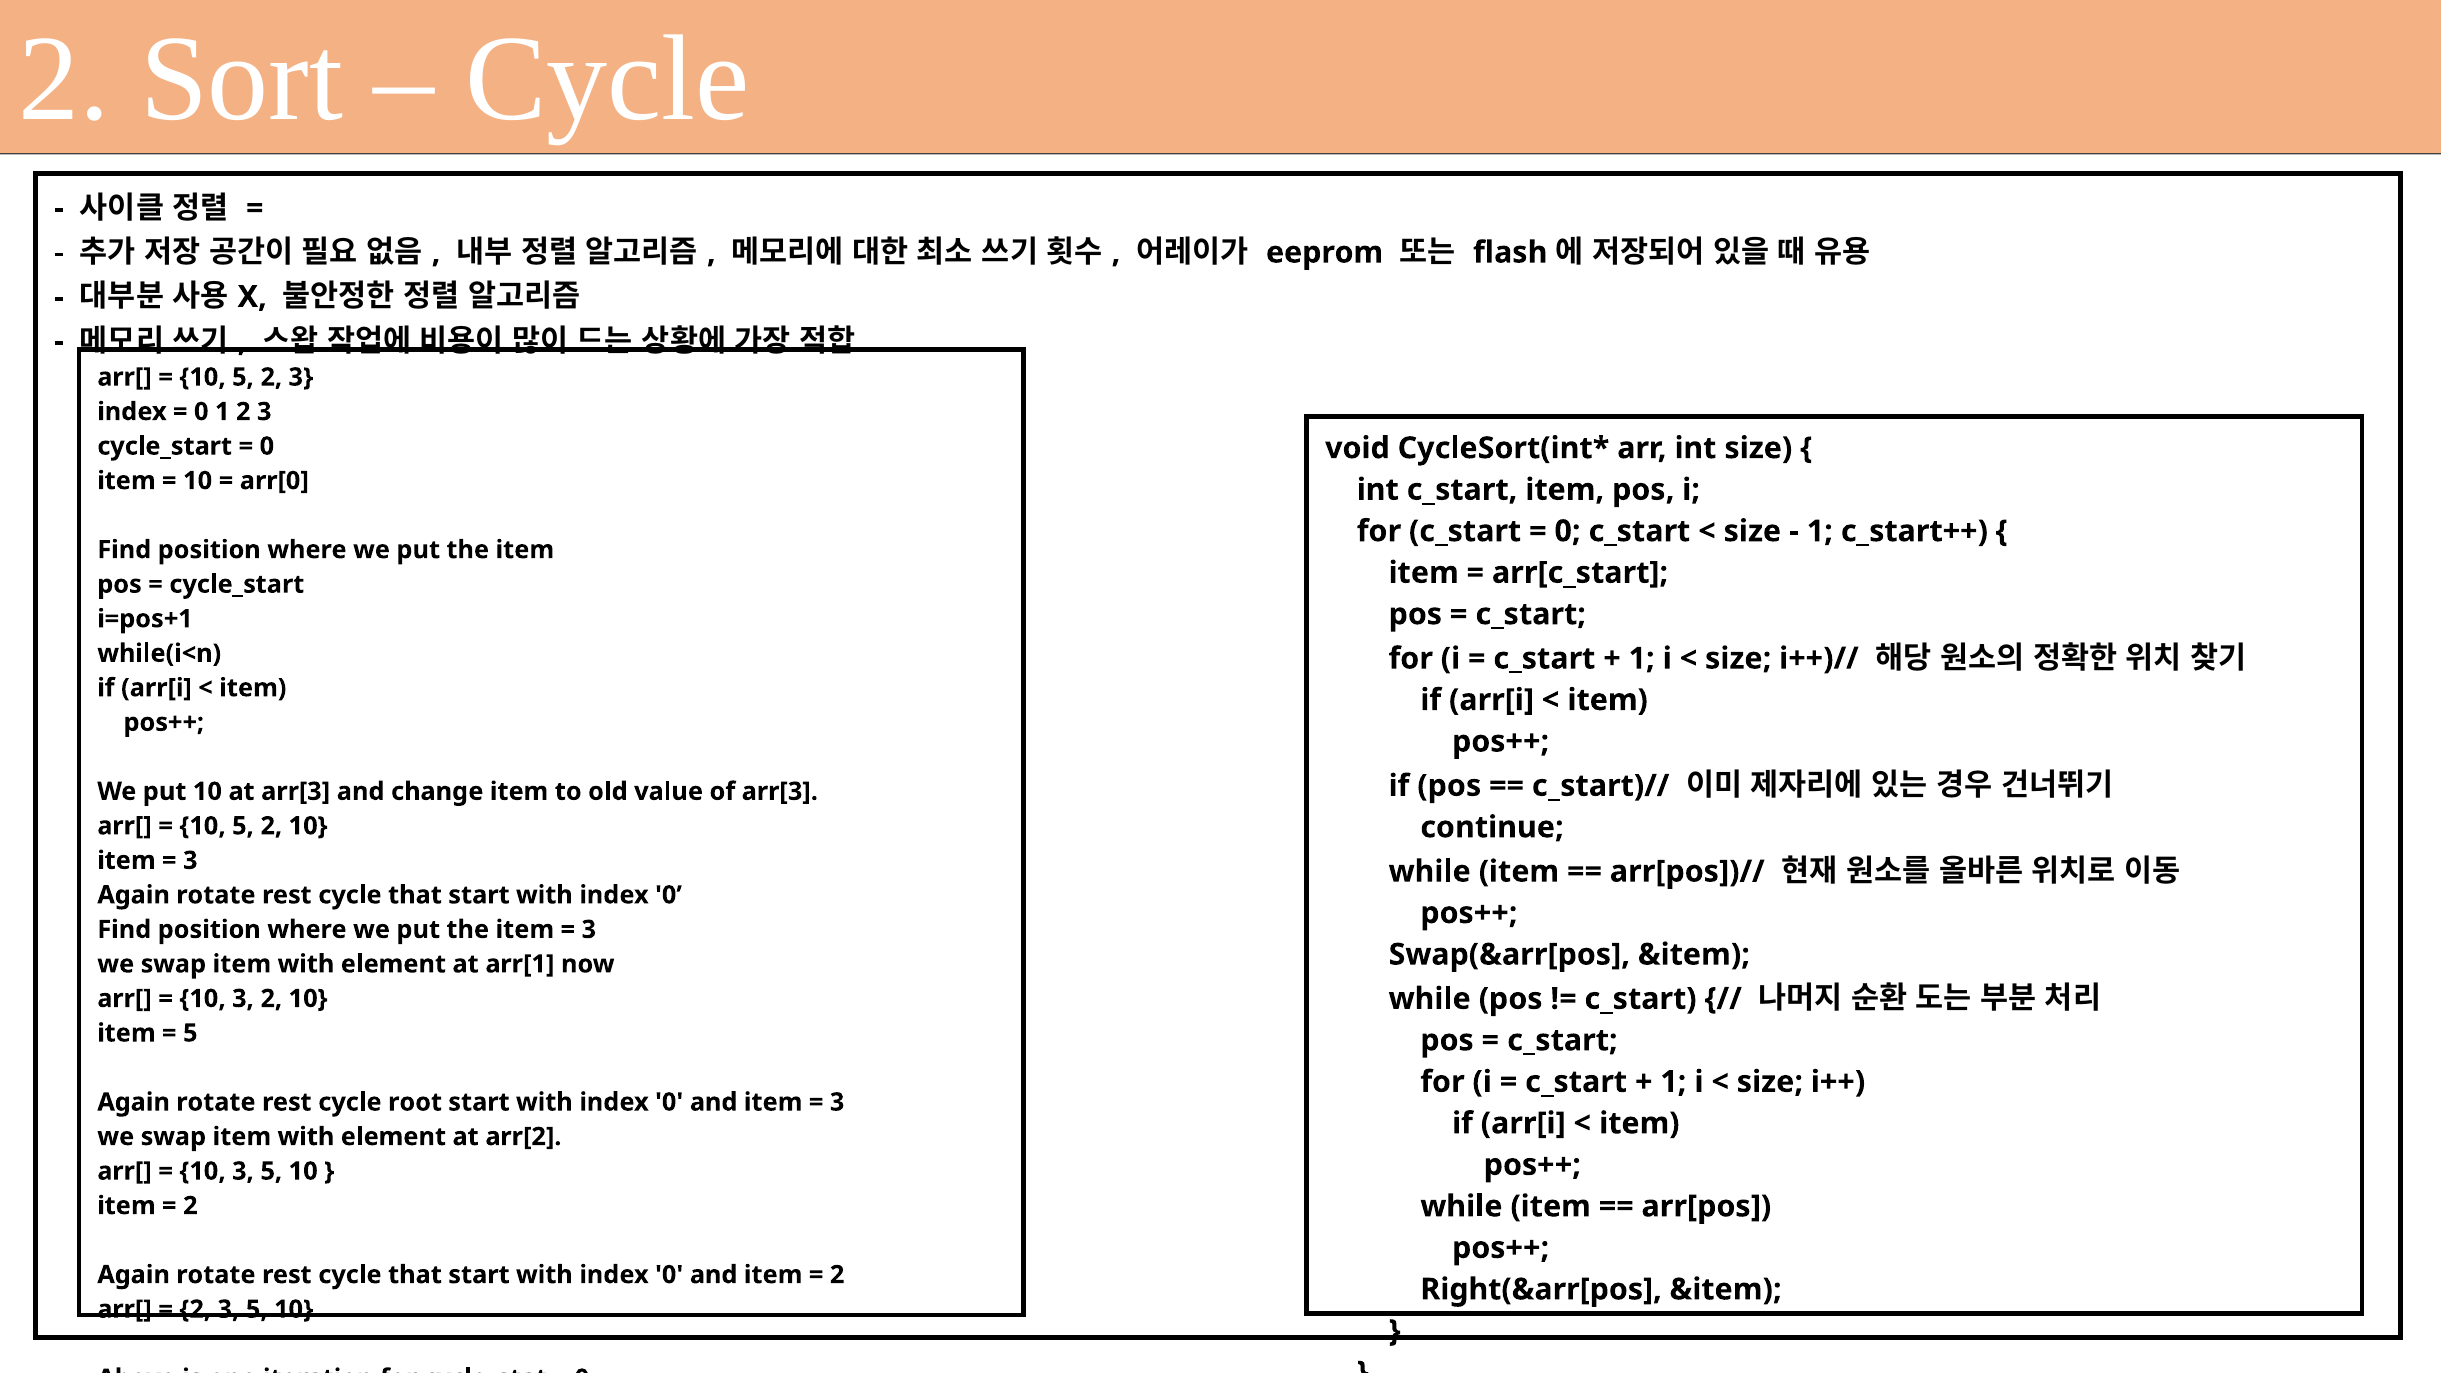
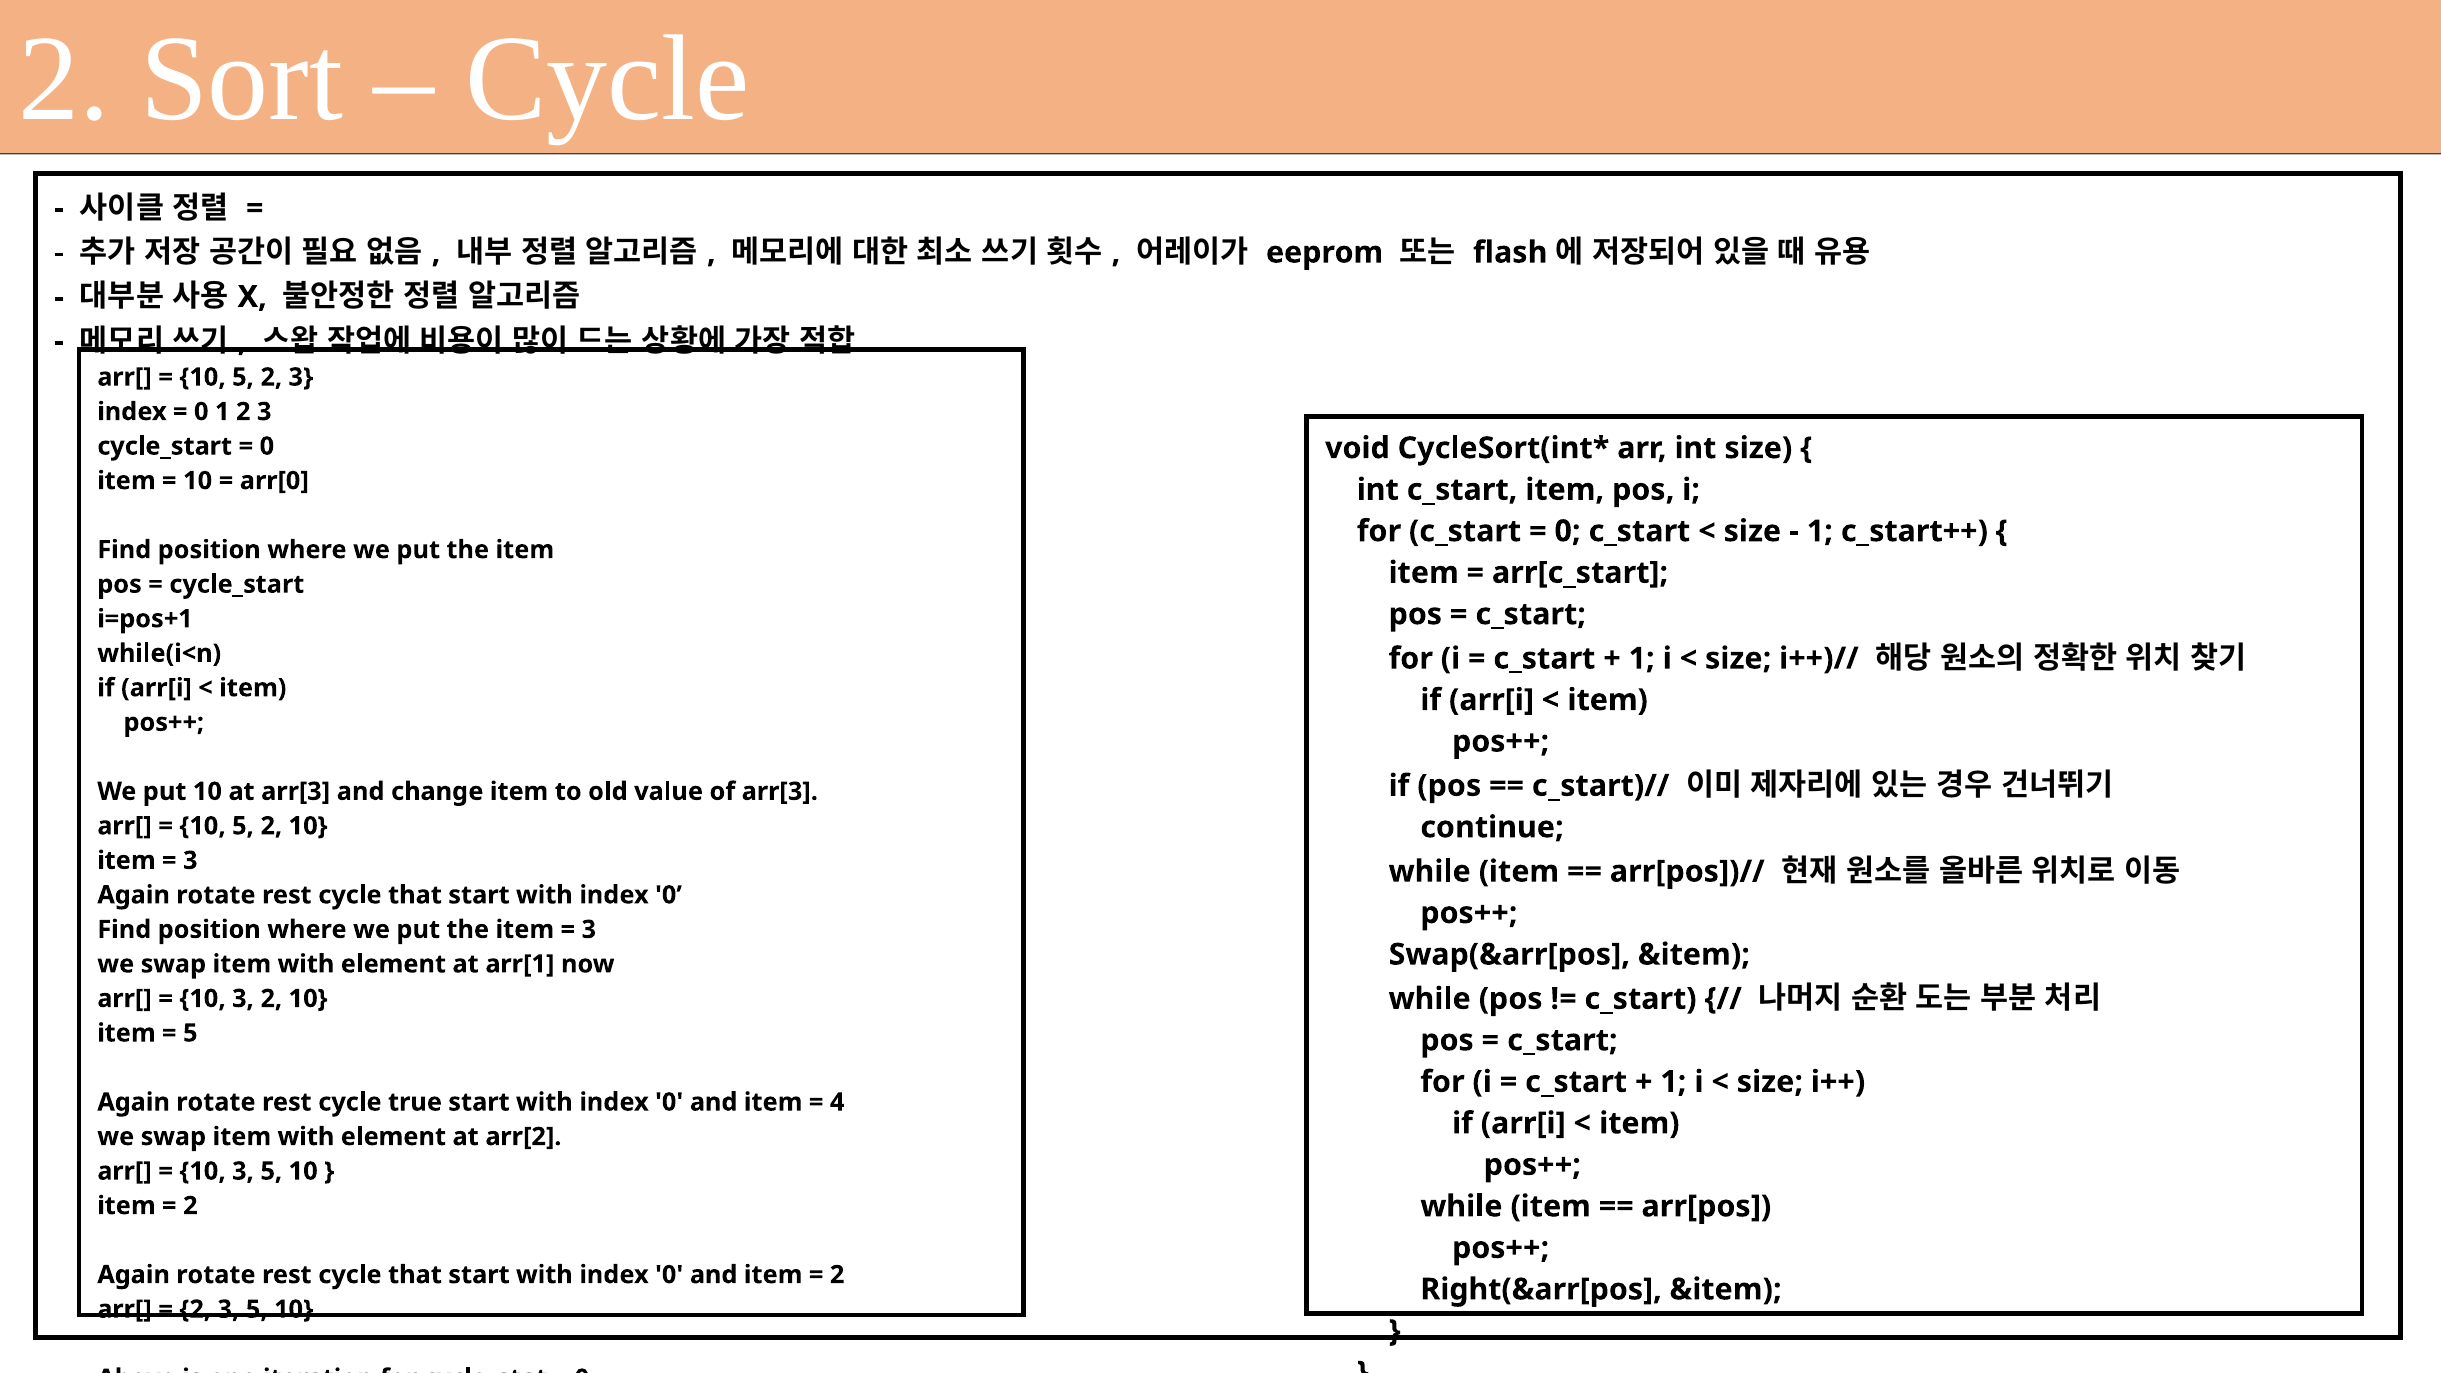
root: root -> true
3 at (837, 1102): 3 -> 4
